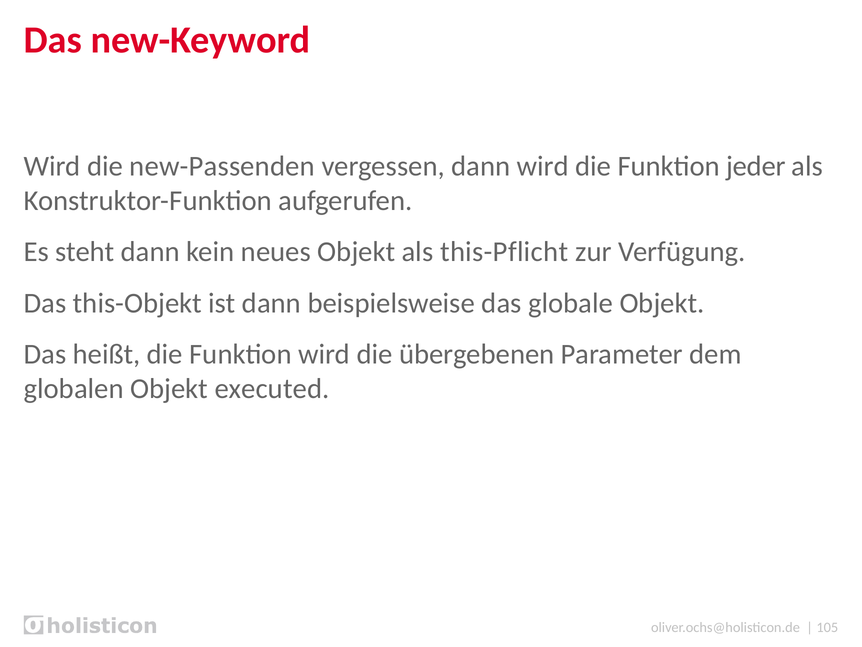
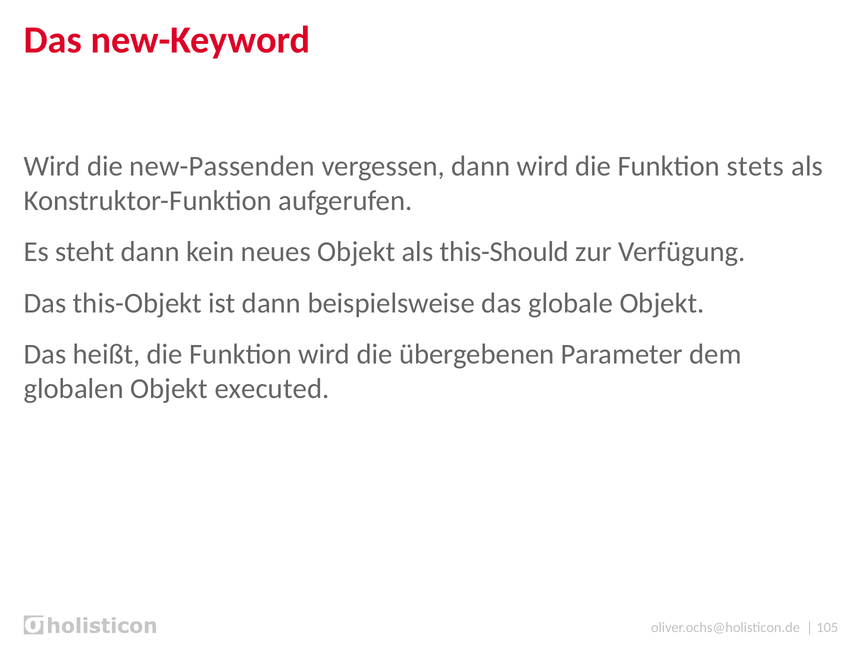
jeder: jeder -> stets
this-Pflicht: this-Pflicht -> this-Should
